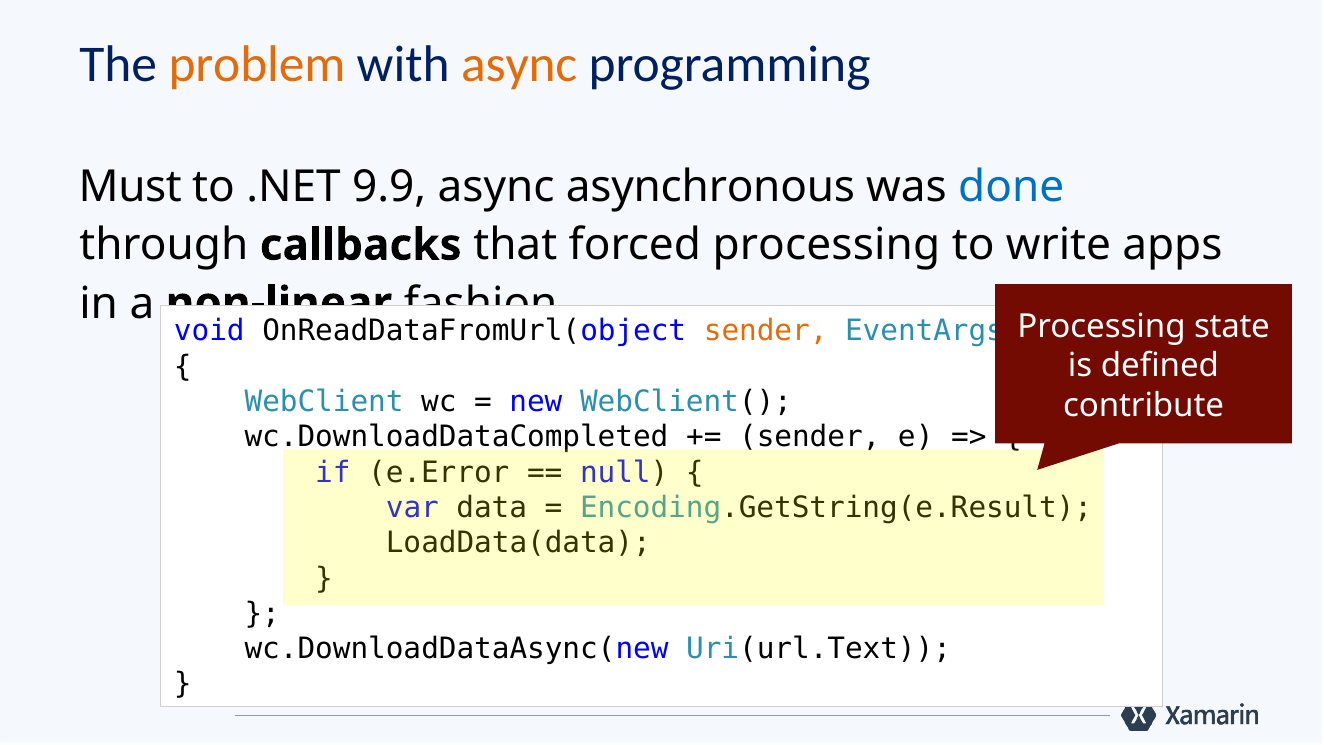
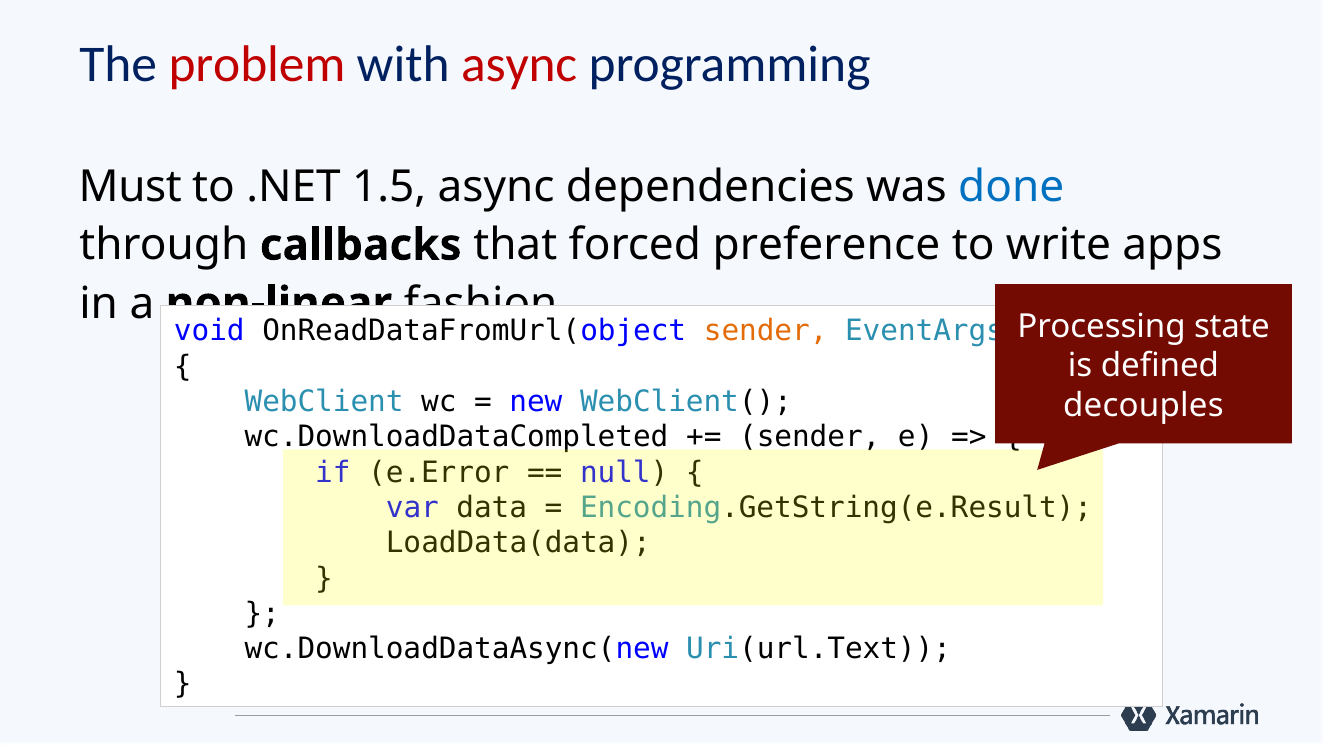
problem colour: orange -> red
async at (519, 65) colour: orange -> red
9.9: 9.9 -> 1.5
asynchronous: asynchronous -> dependencies
forced processing: processing -> preference
contribute: contribute -> decouples
